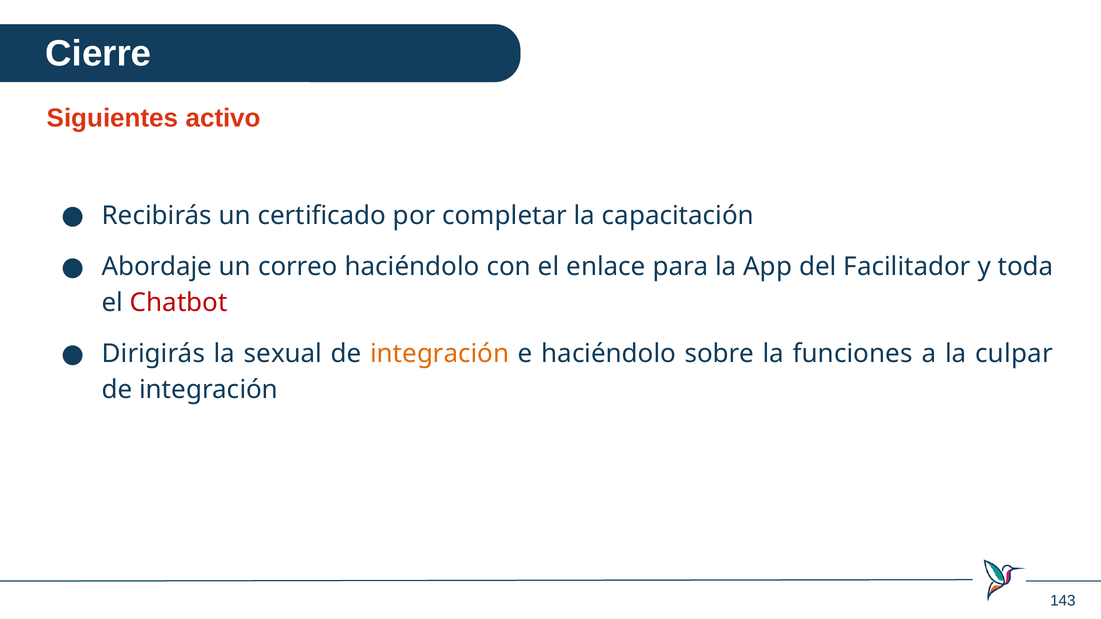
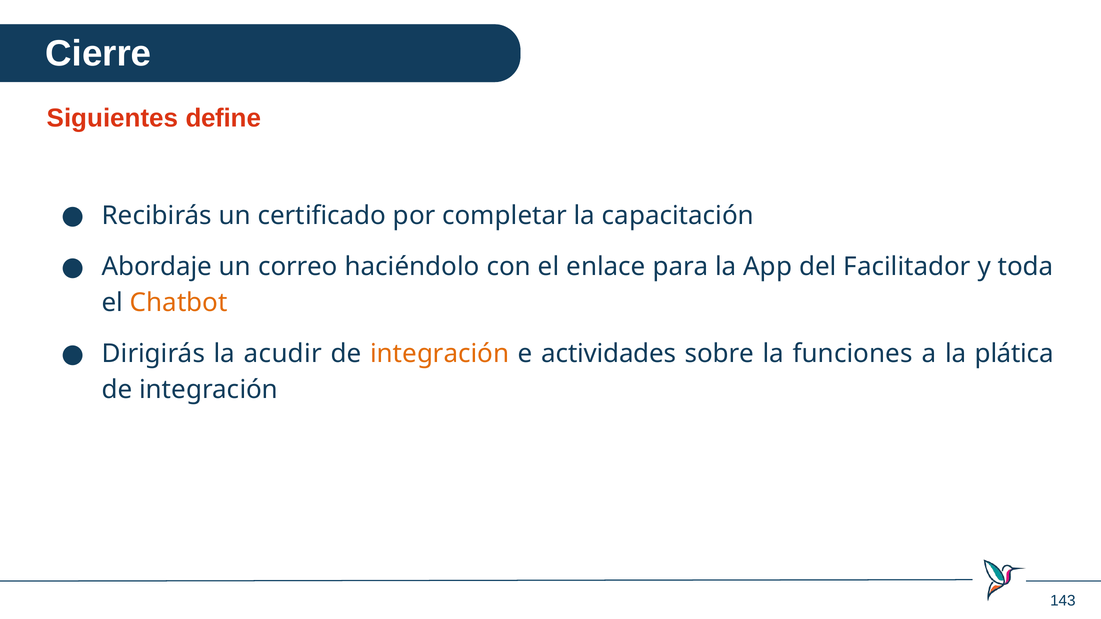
activo: activo -> define
Chatbot colour: red -> orange
sexual: sexual -> acudir
e haciéndolo: haciéndolo -> actividades
culpar: culpar -> plática
